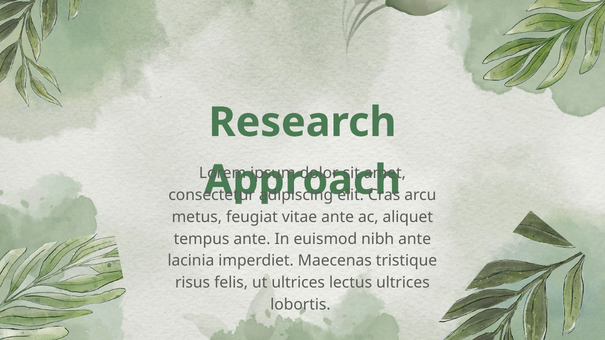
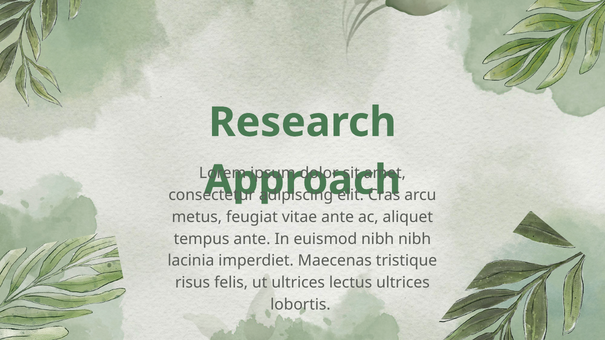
nibh ante: ante -> nibh
